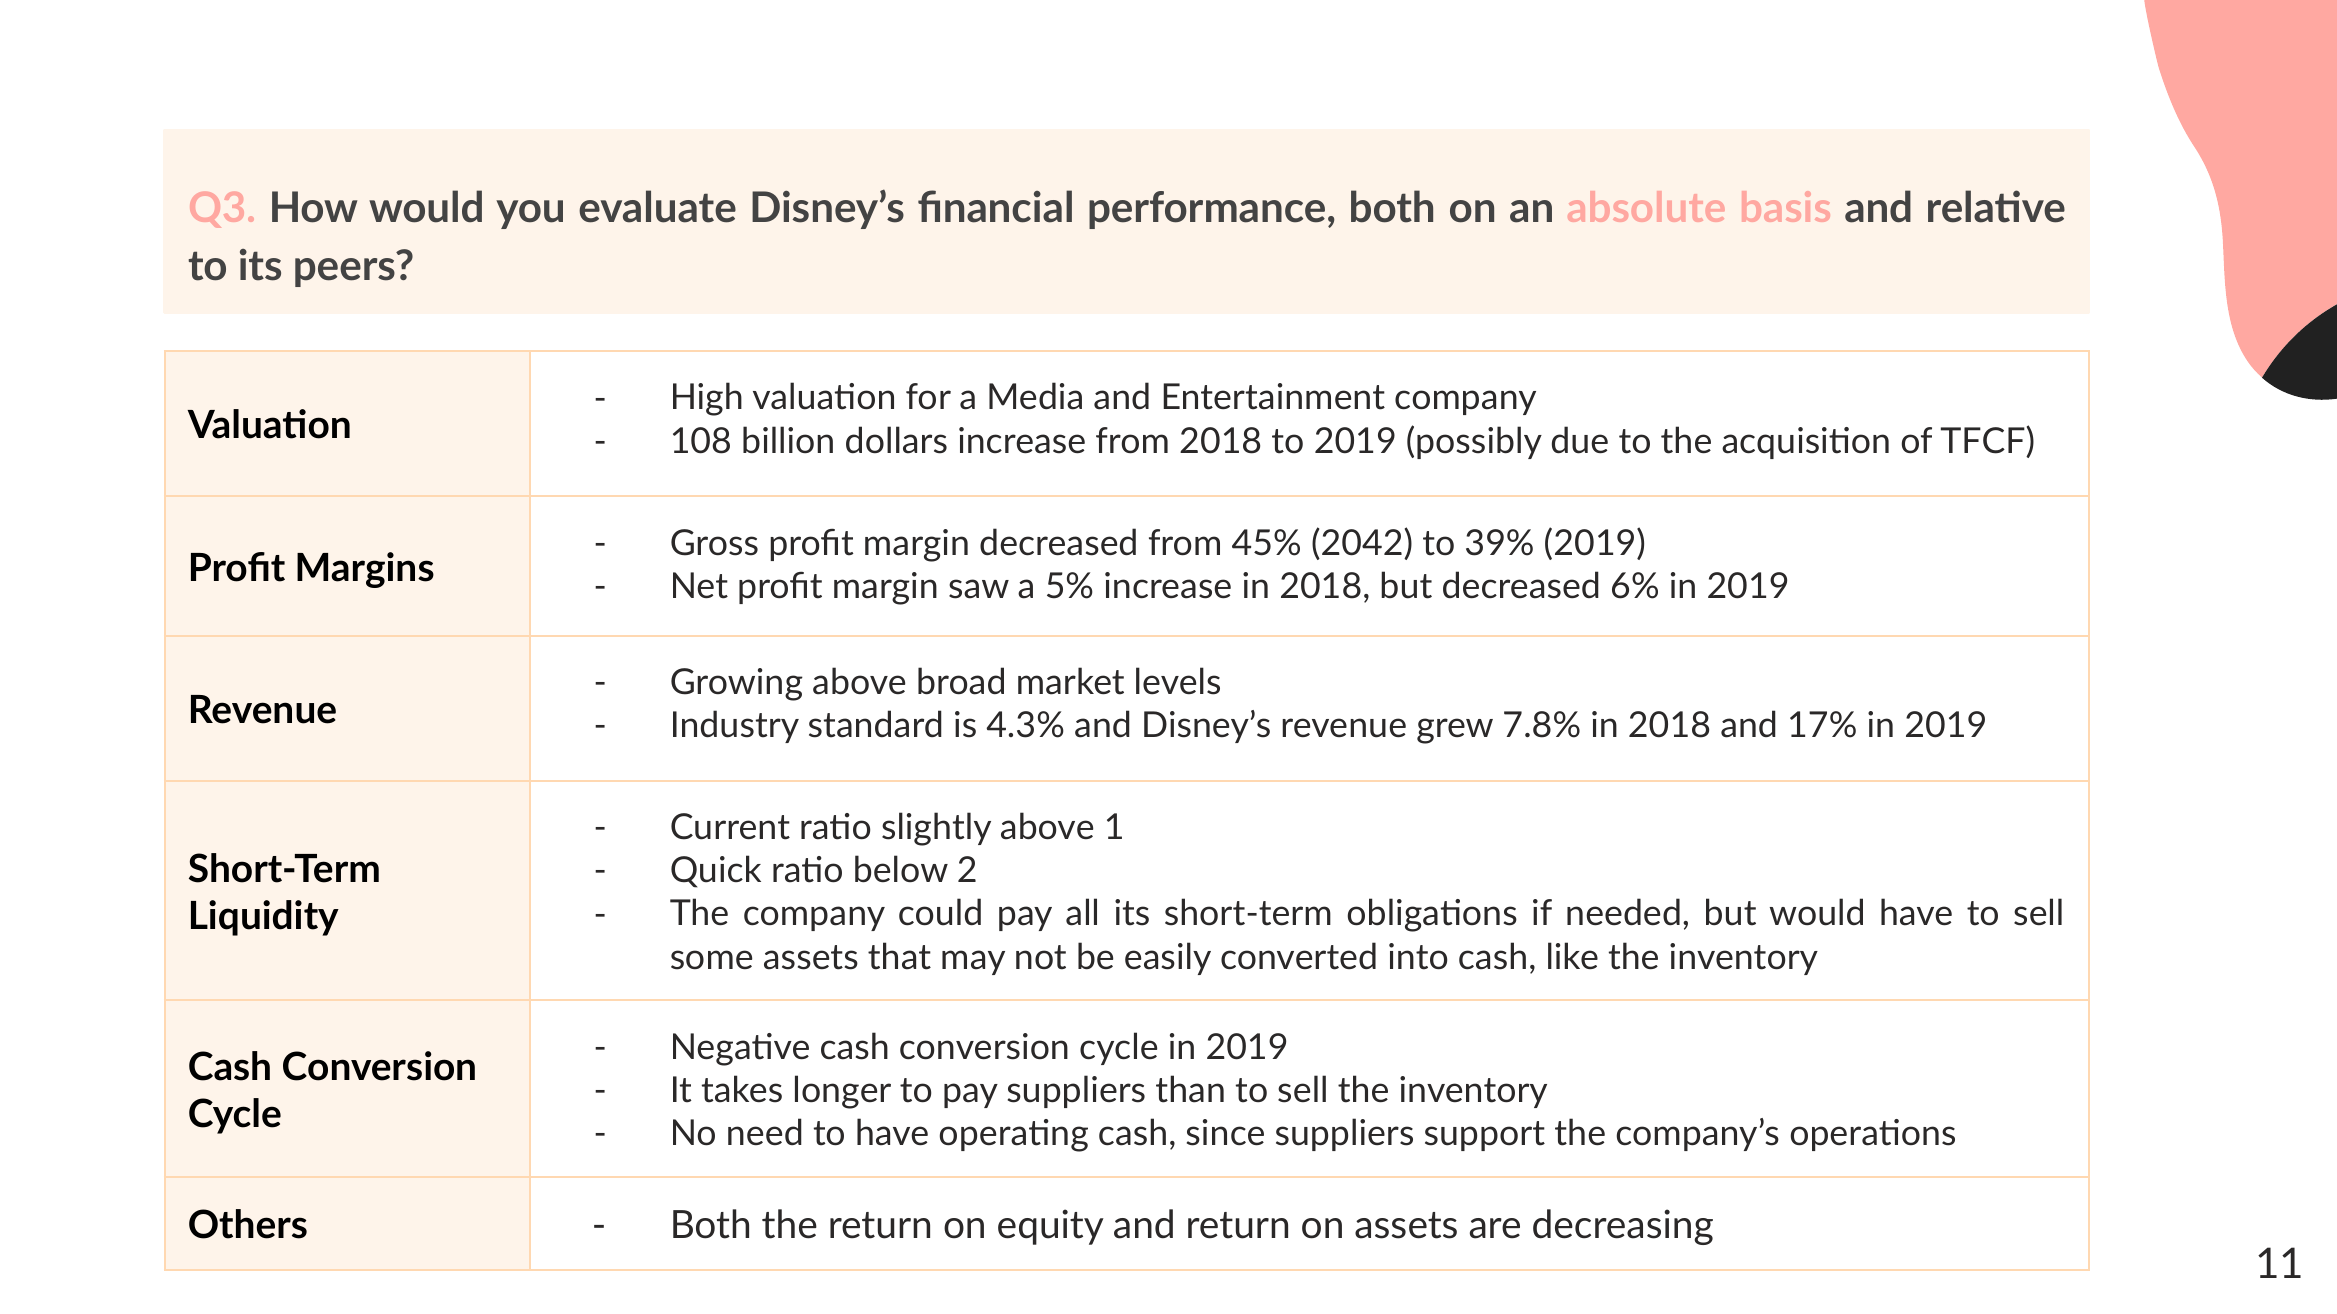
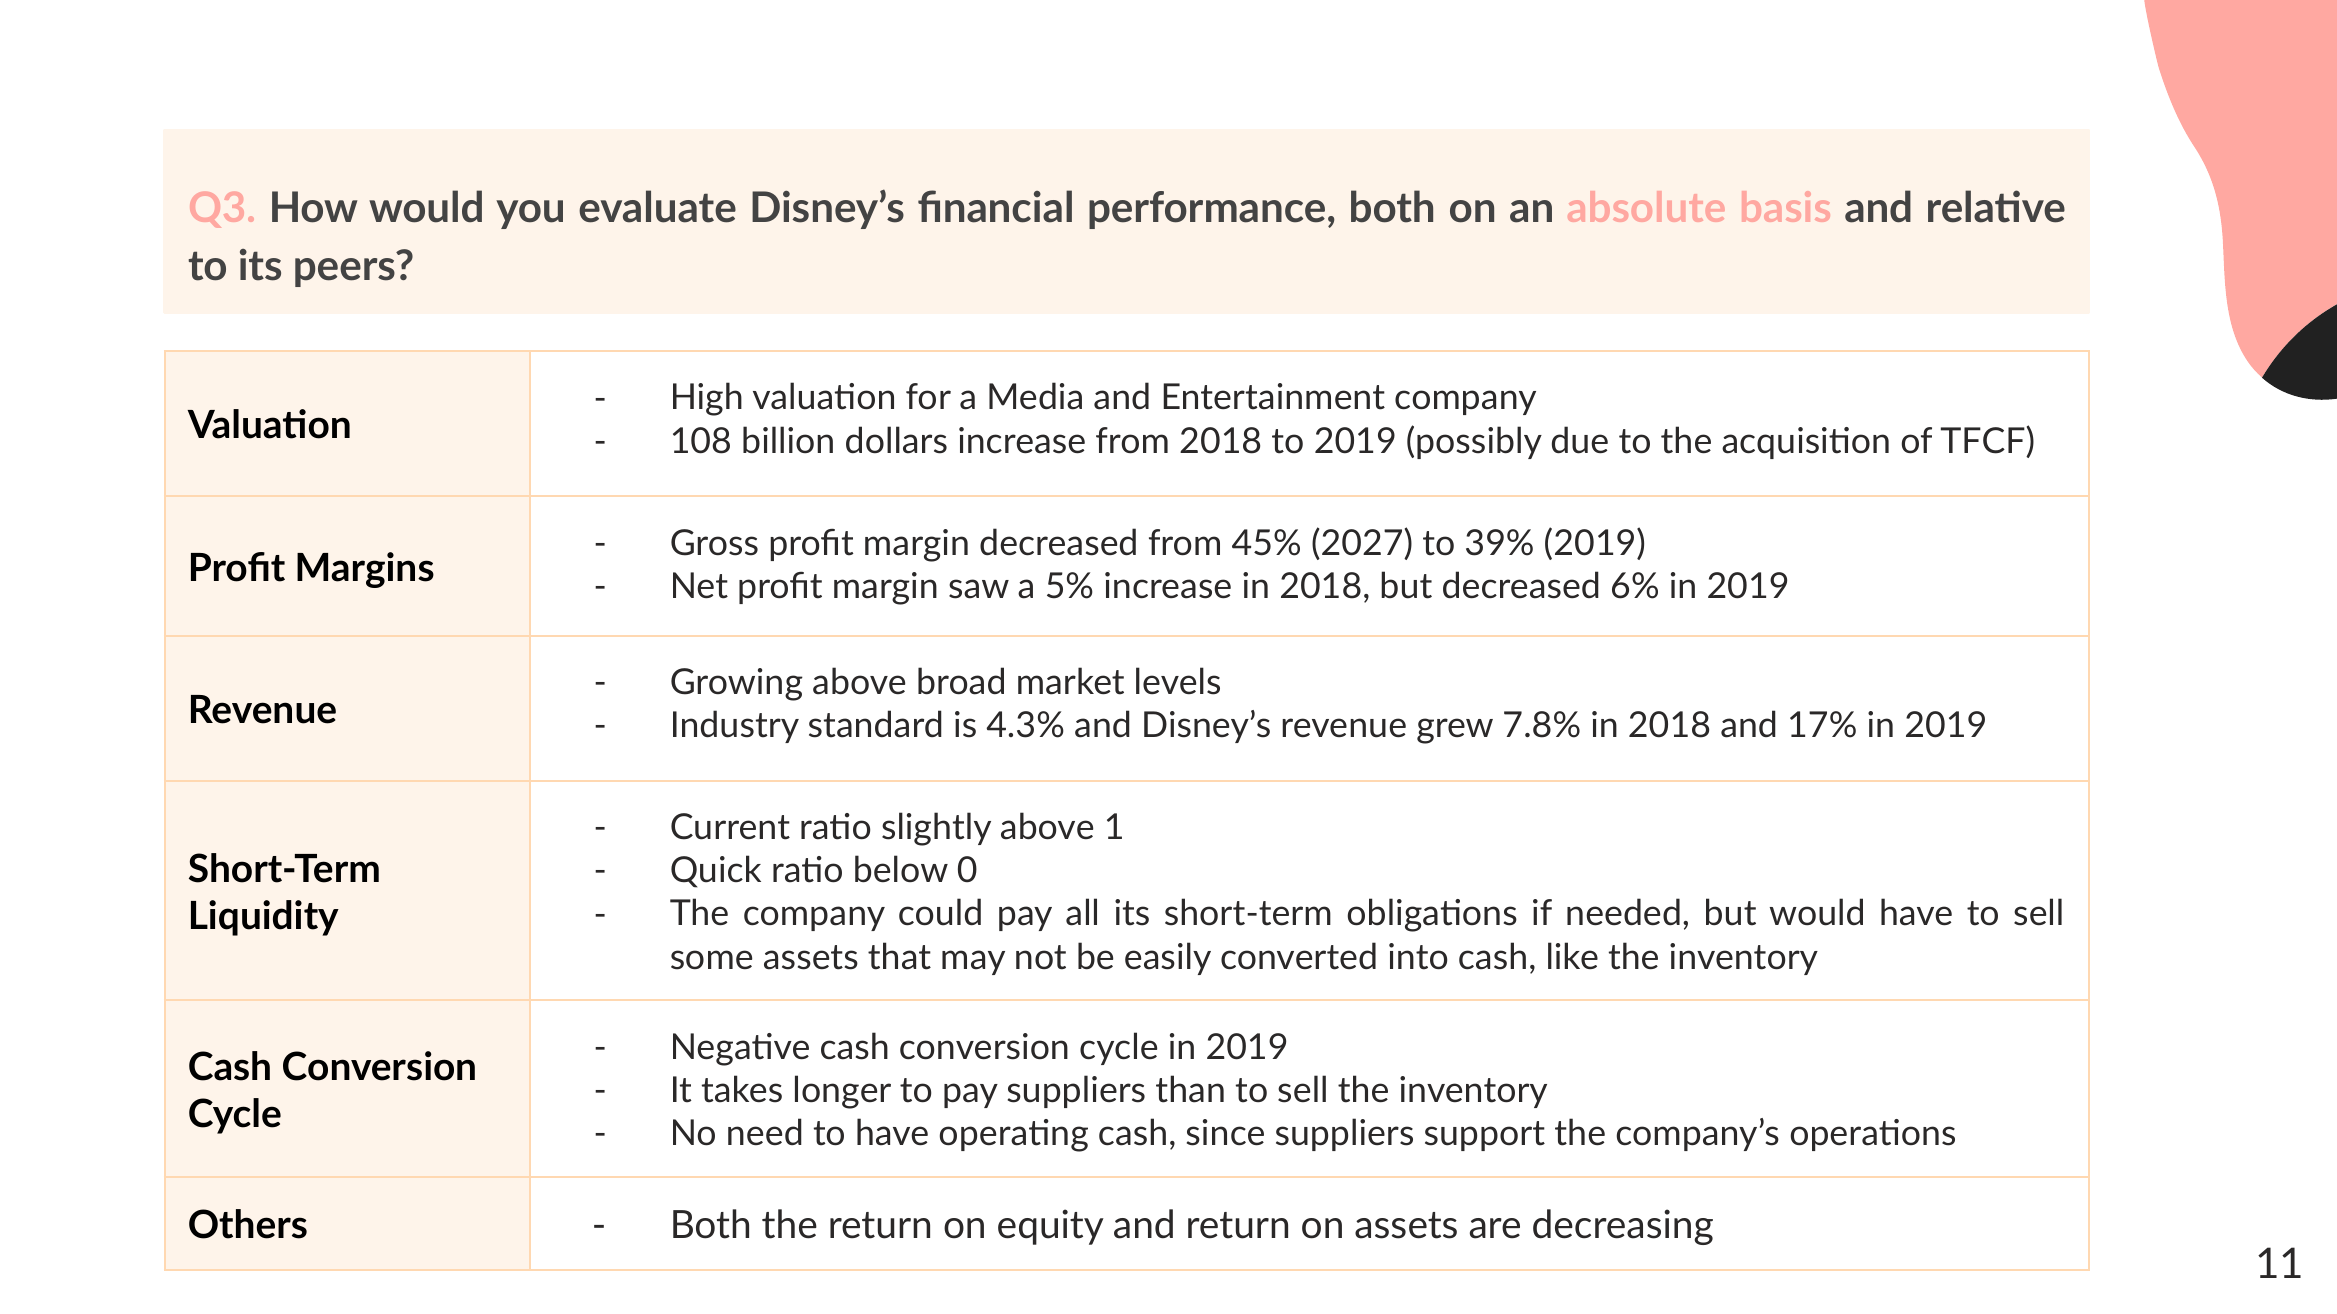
2042: 2042 -> 2027
2: 2 -> 0
